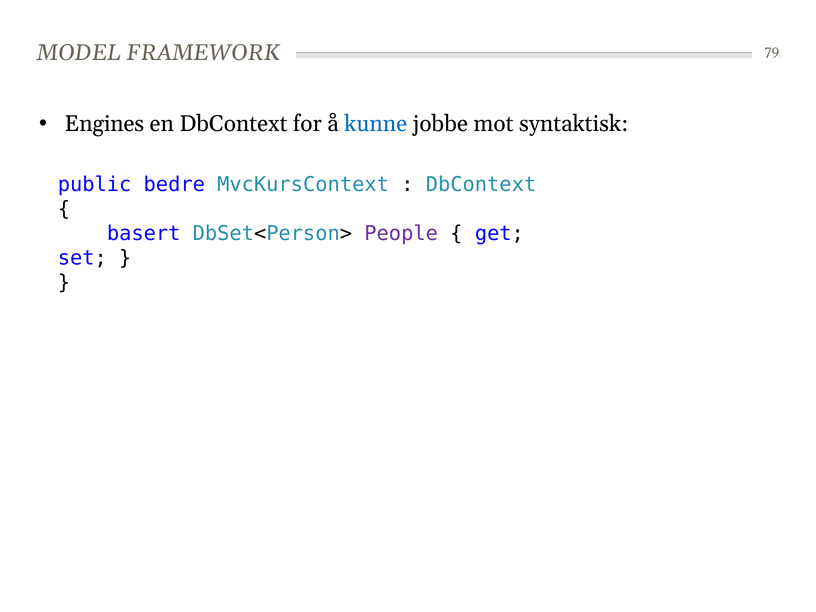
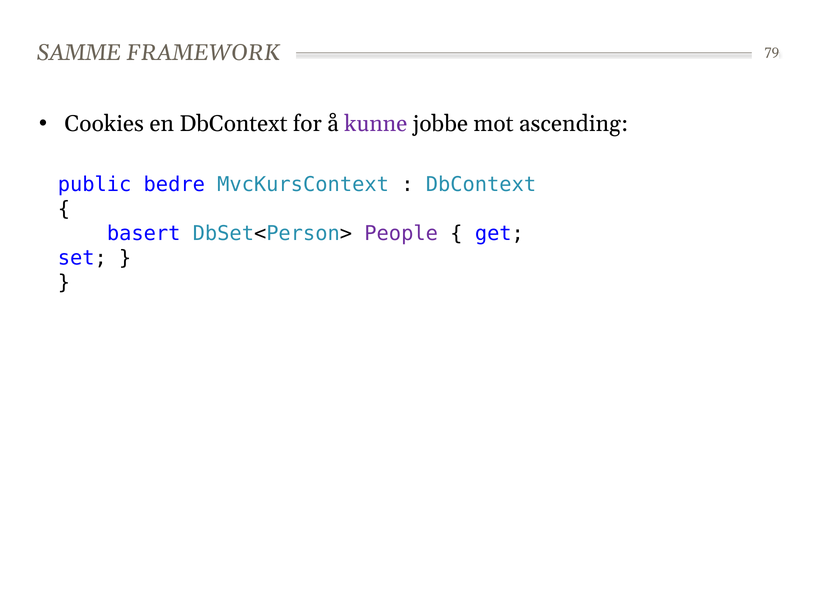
MODEL: MODEL -> SAMME
Engines: Engines -> Cookies
kunne colour: blue -> purple
syntaktisk: syntaktisk -> ascending
